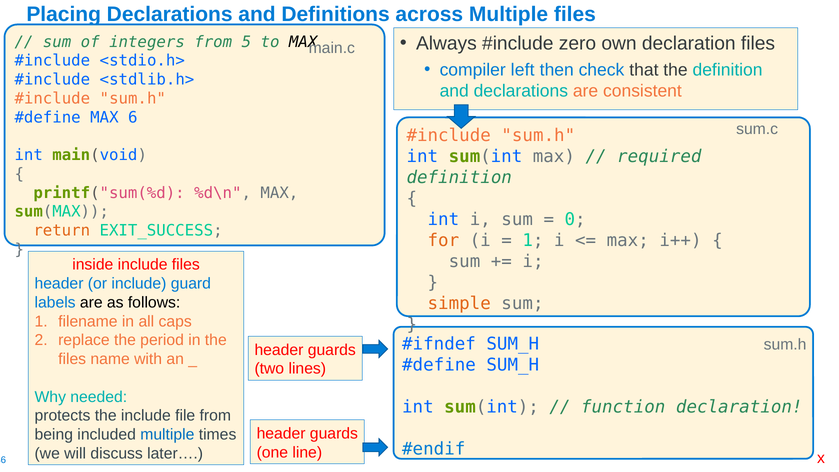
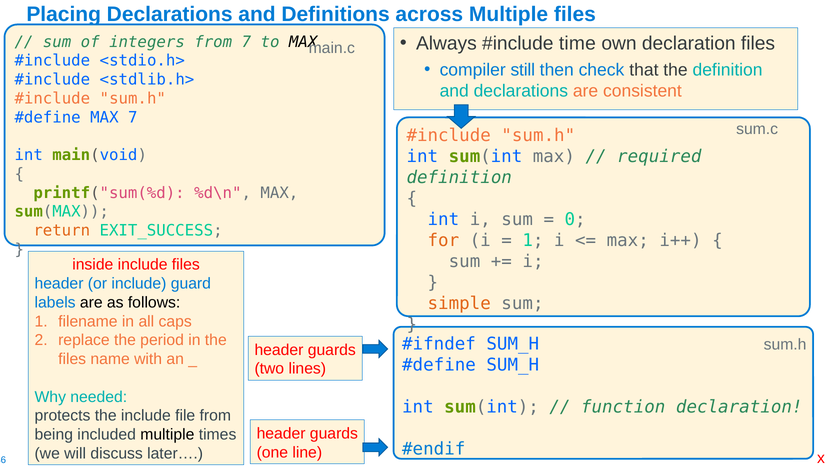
zero: zero -> time
from 5: 5 -> 7
left: left -> still
MAX 6: 6 -> 7
multiple at (167, 435) colour: blue -> black
